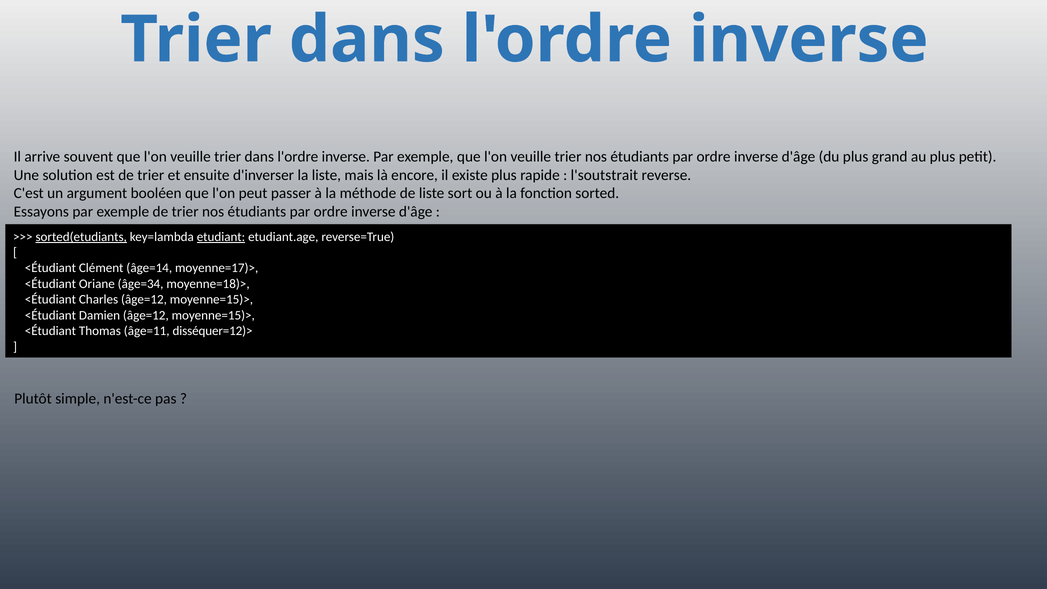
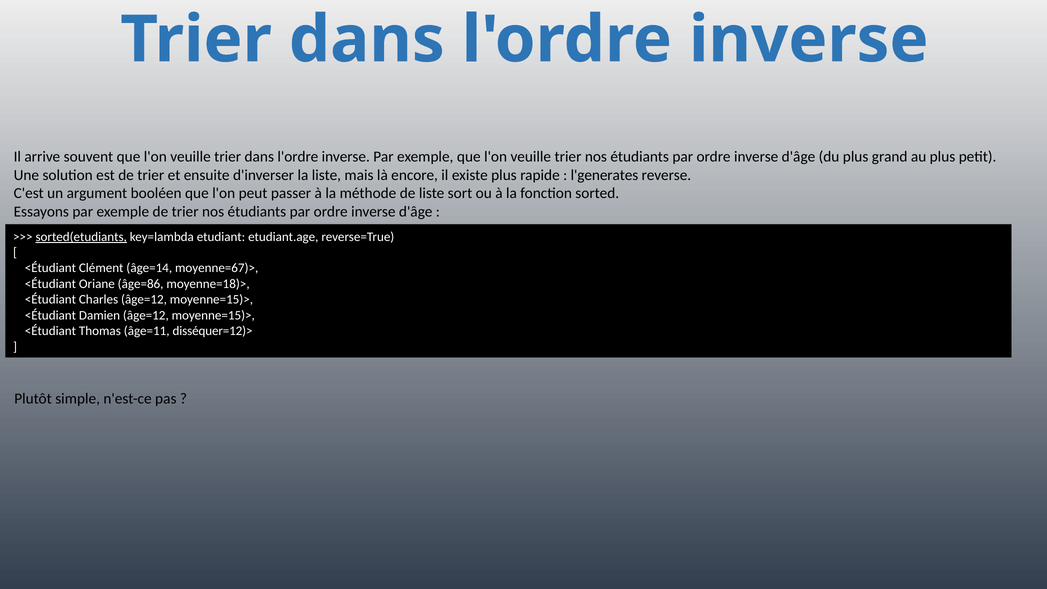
l'soutstrait: l'soutstrait -> l'generates
etudiant underline: present -> none
moyenne=17)>: moyenne=17)> -> moyenne=67)>
âge=34: âge=34 -> âge=86
